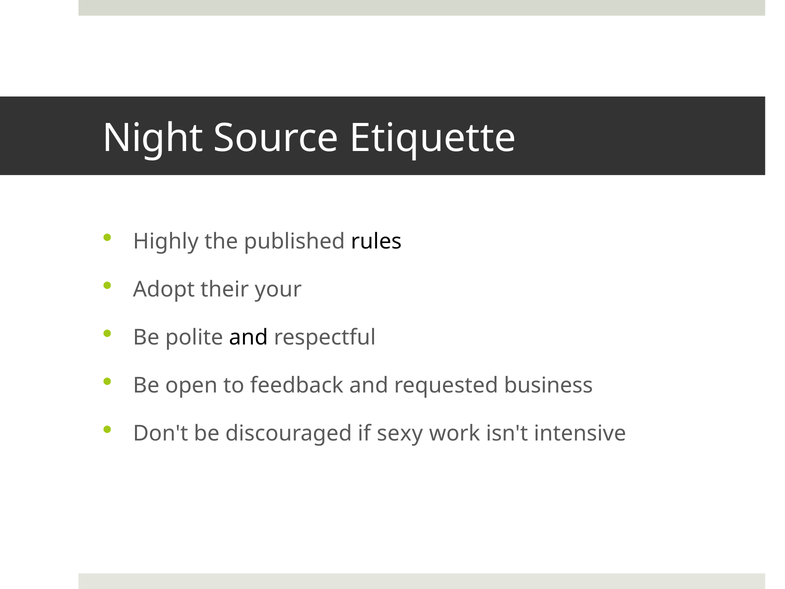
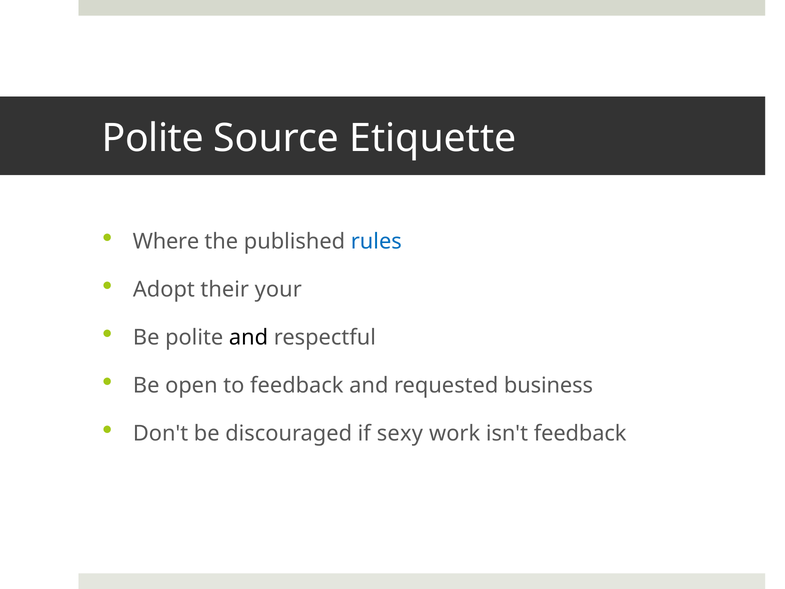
Night at (153, 138): Night -> Polite
Highly: Highly -> Where
rules colour: black -> blue
isn't intensive: intensive -> feedback
